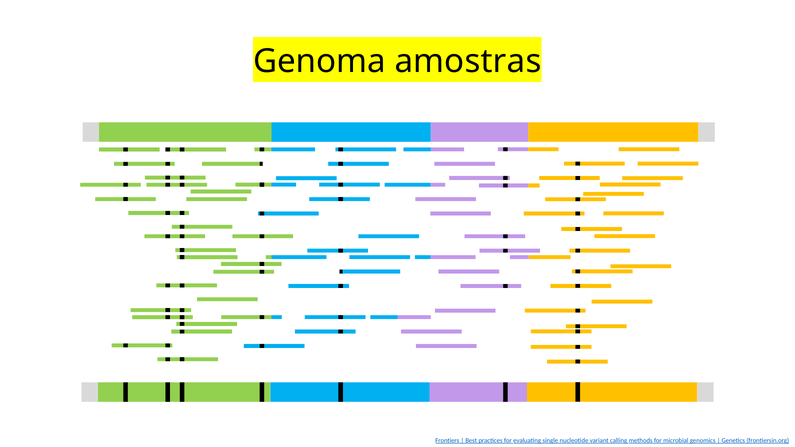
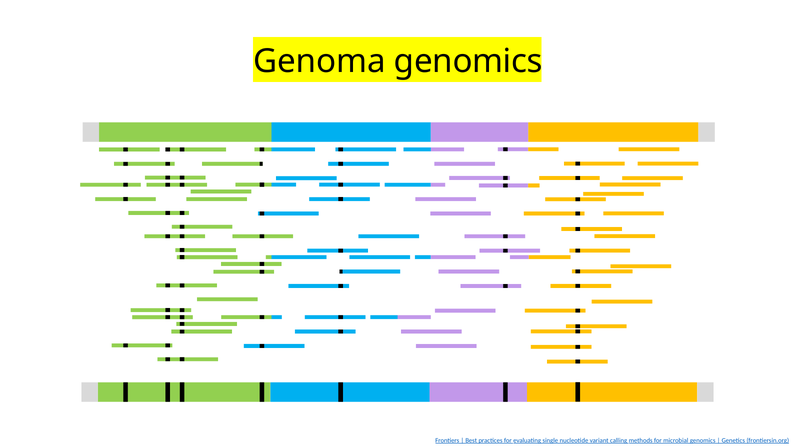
Genoma amostras: amostras -> genomics
